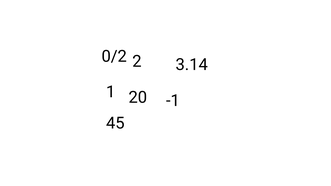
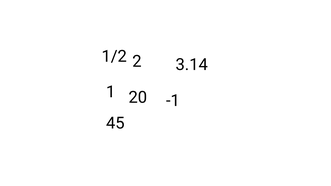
0/2: 0/2 -> 1/2
